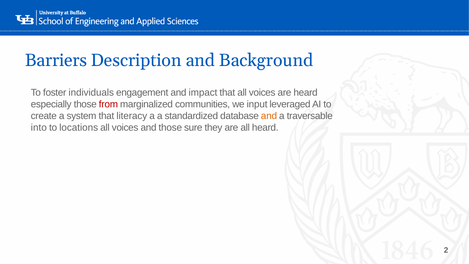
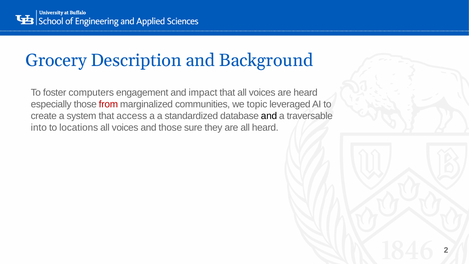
Barriers: Barriers -> Grocery
individuals: individuals -> computers
input: input -> topic
literacy: literacy -> access
and at (269, 116) colour: orange -> black
